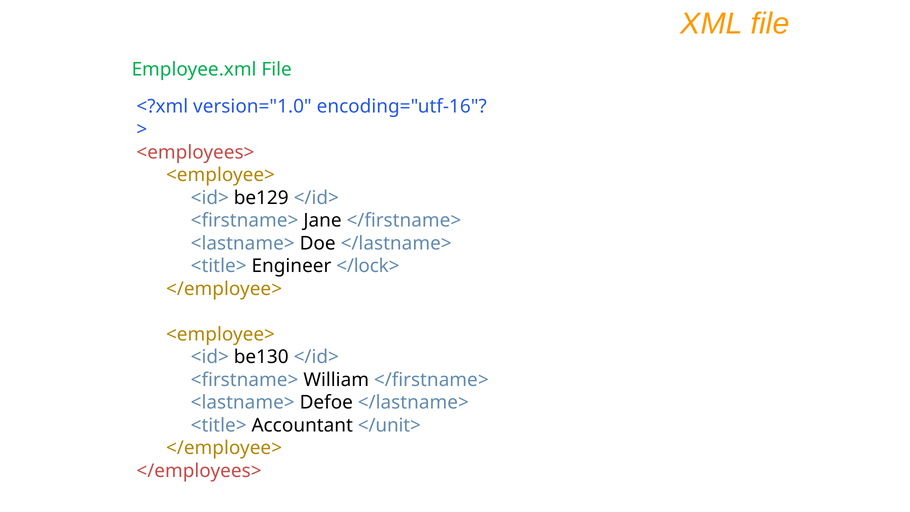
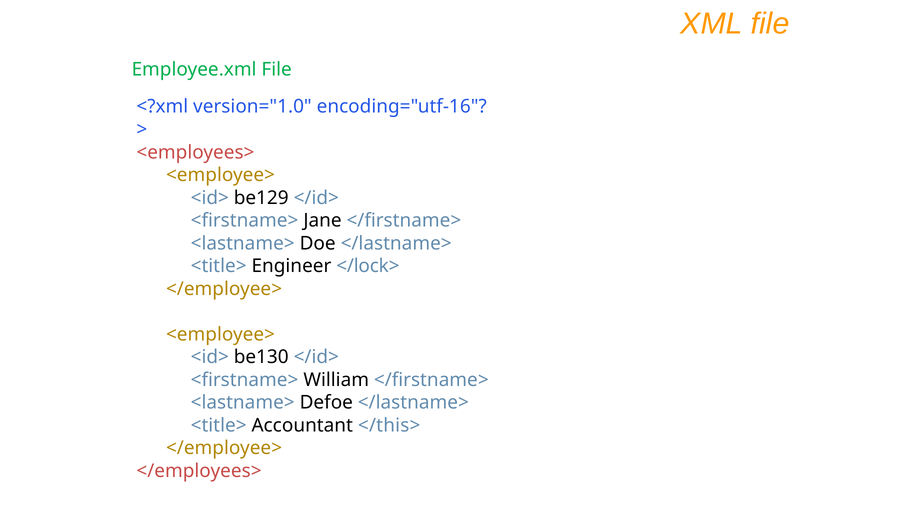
</unit>: </unit> -> </this>
